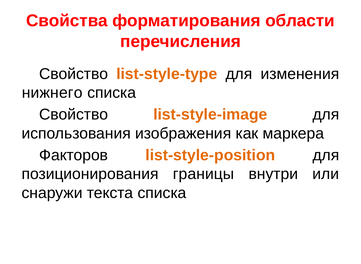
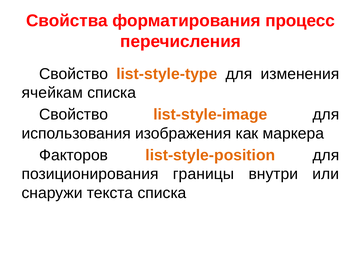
области: области -> процесс
нижнего: нижнего -> ячейкам
